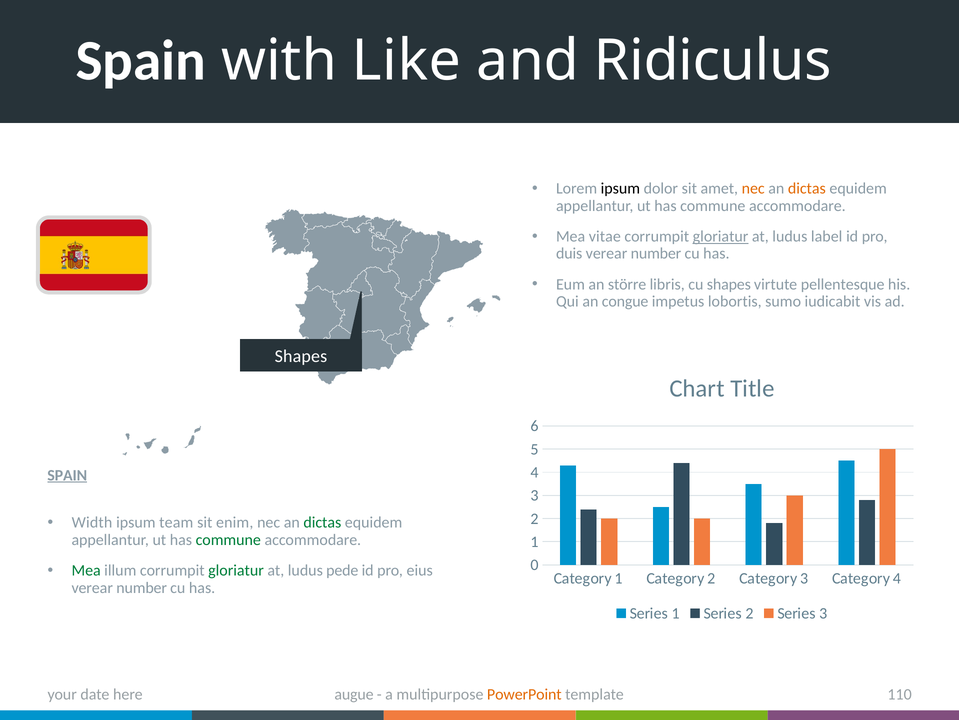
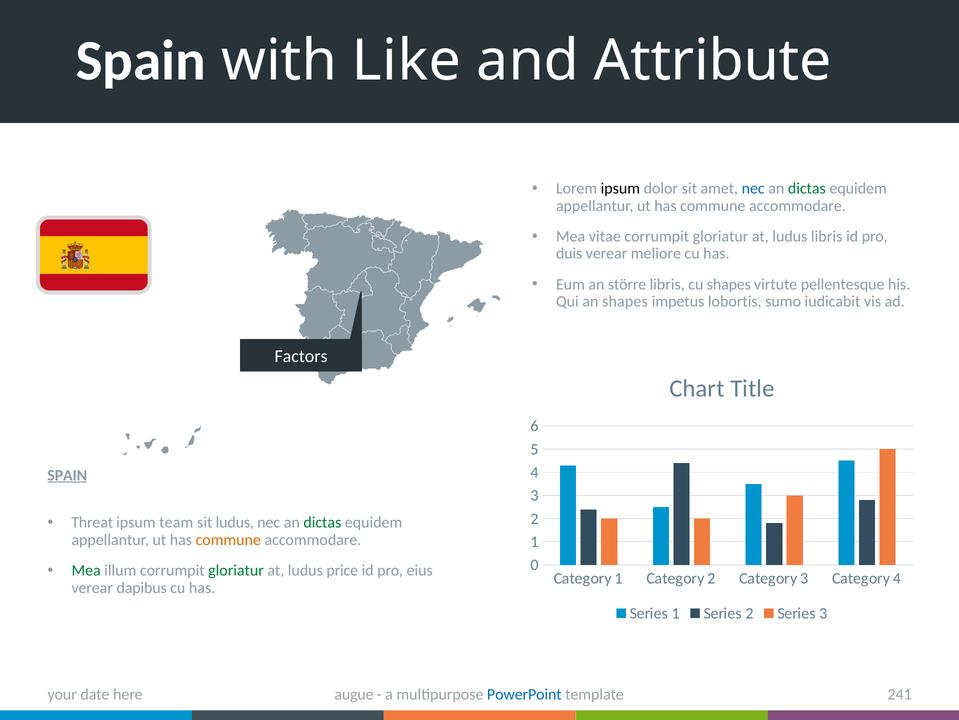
Ridiculus: Ridiculus -> Attribute
nec at (753, 188) colour: orange -> blue
dictas at (807, 188) colour: orange -> green
gloriatur at (721, 236) underline: present -> none
ludus label: label -> libris
number at (656, 253): number -> meliore
an congue: congue -> shapes
Shapes at (301, 356): Shapes -> Factors
Width: Width -> Threat
sit enim: enim -> ludus
commune at (228, 539) colour: green -> orange
pede: pede -> price
number at (142, 587): number -> dapibus
PowerPoint colour: orange -> blue
110: 110 -> 241
